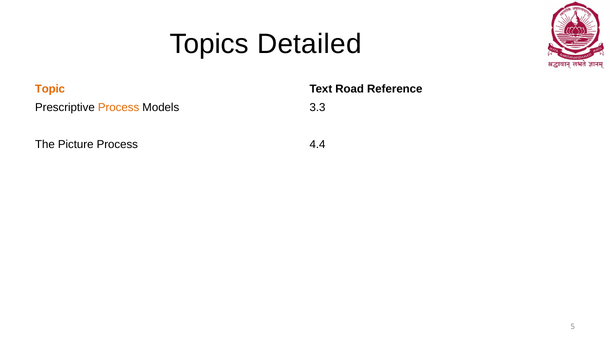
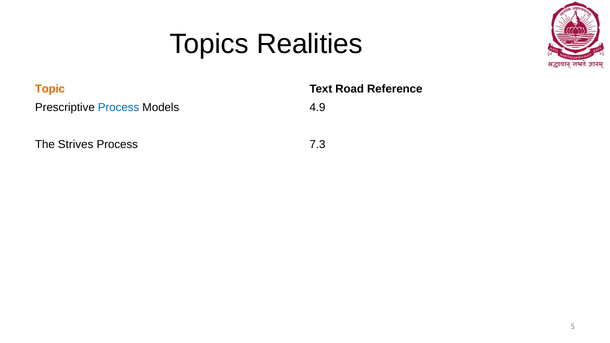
Detailed: Detailed -> Realities
Process at (119, 108) colour: orange -> blue
3.3: 3.3 -> 4.9
Picture: Picture -> Strives
4.4: 4.4 -> 7.3
